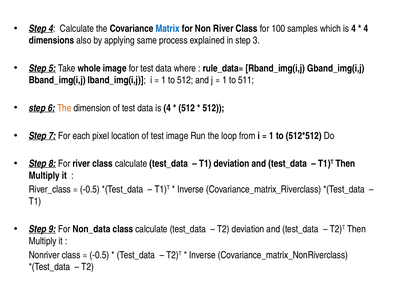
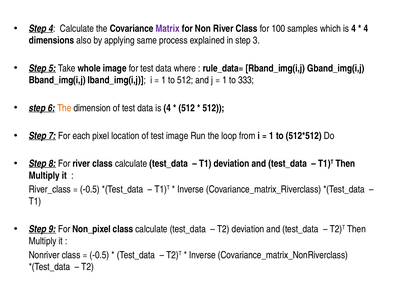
Matrix colour: blue -> purple
511: 511 -> 333
Non_data: Non_data -> Non_pixel
